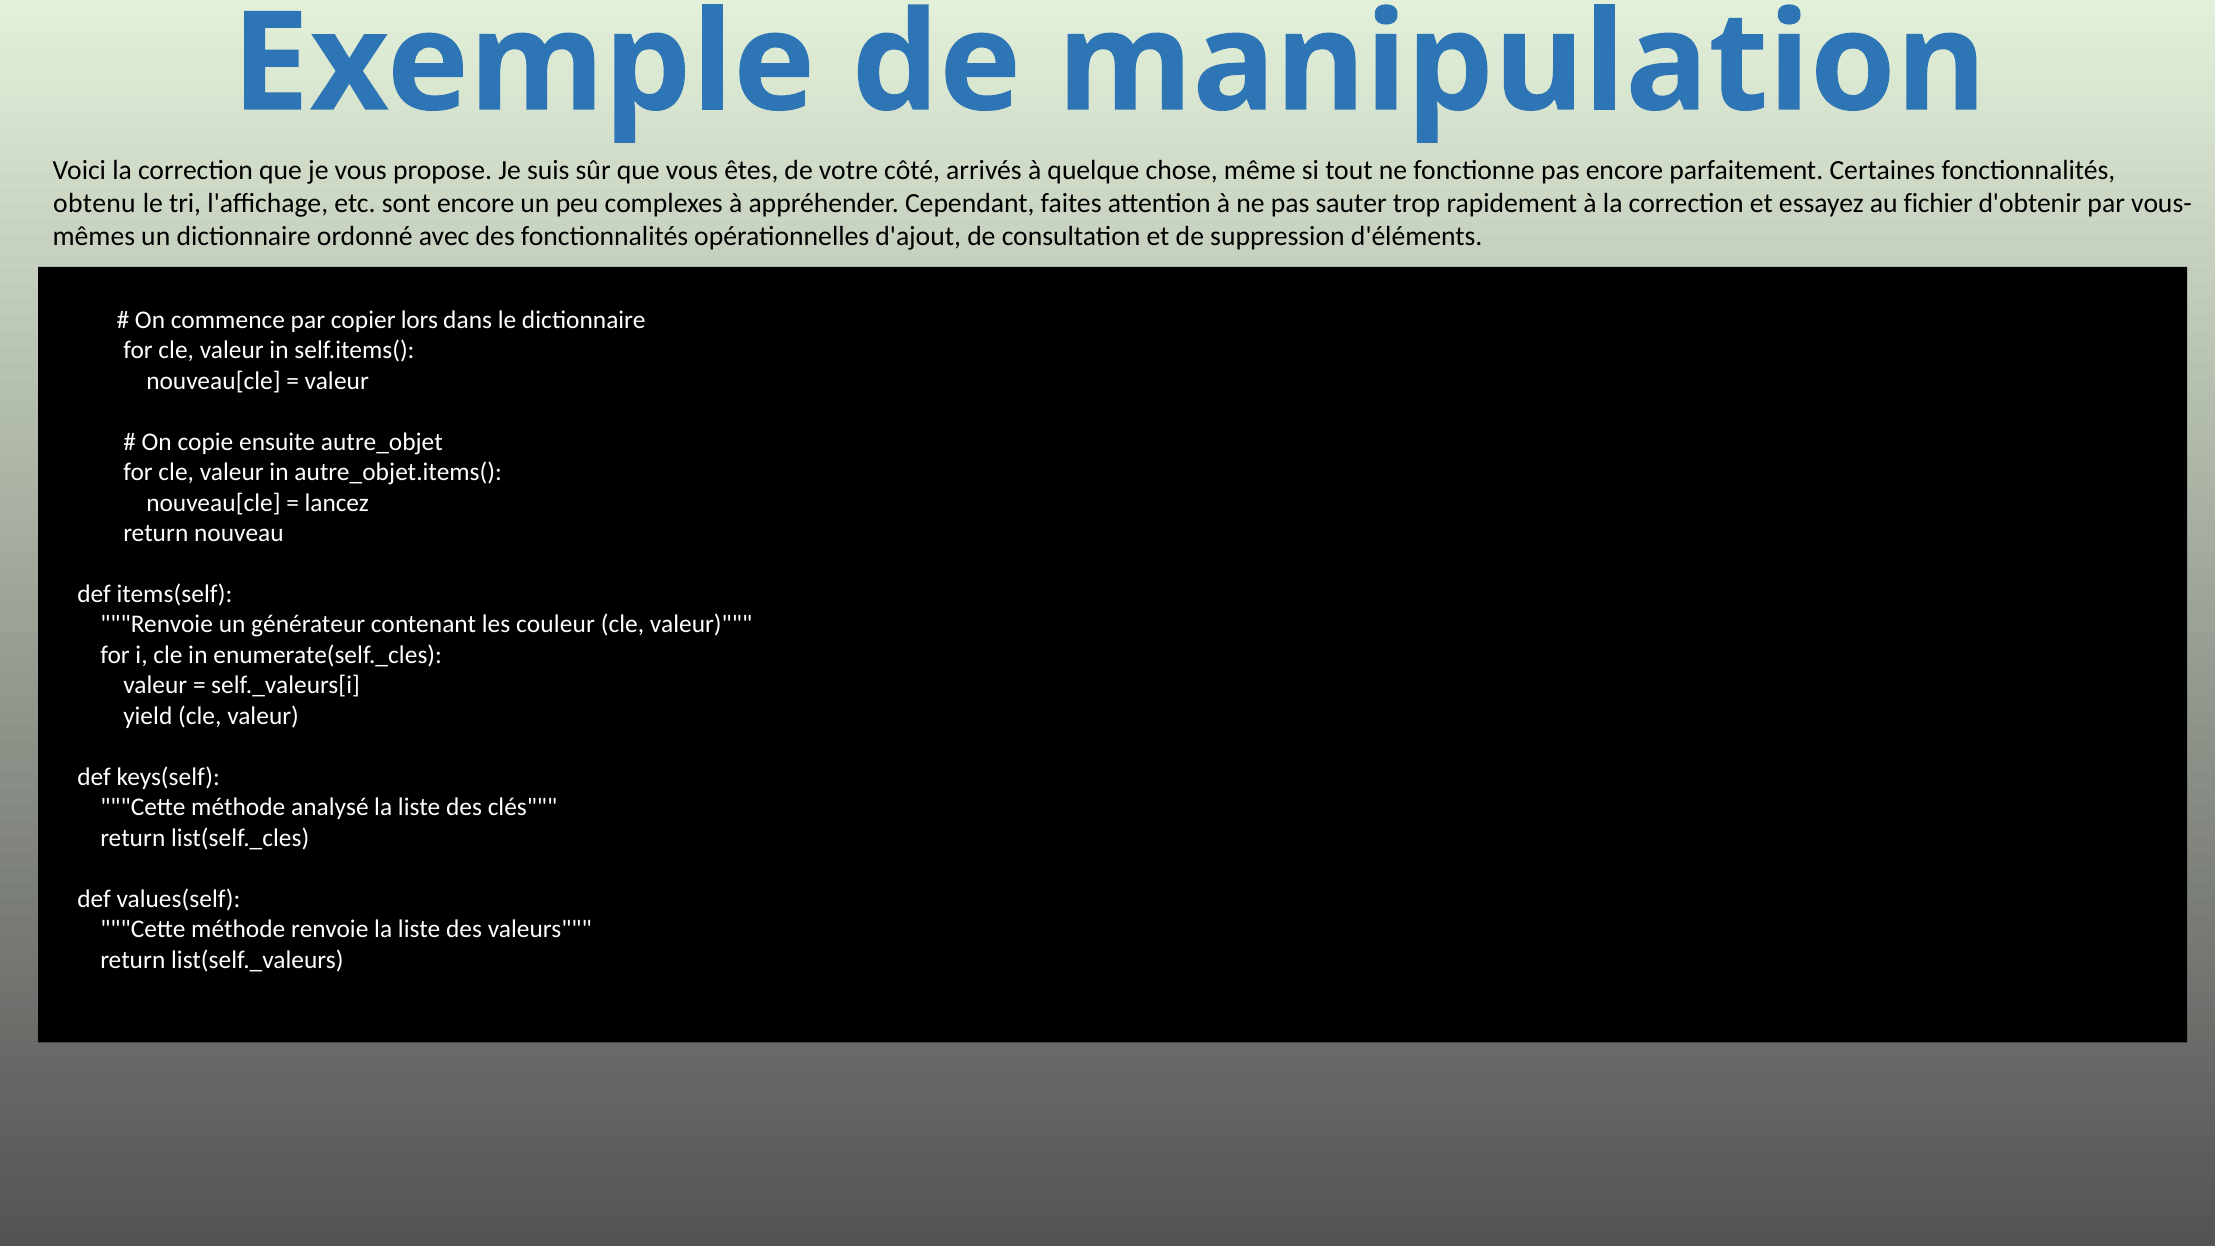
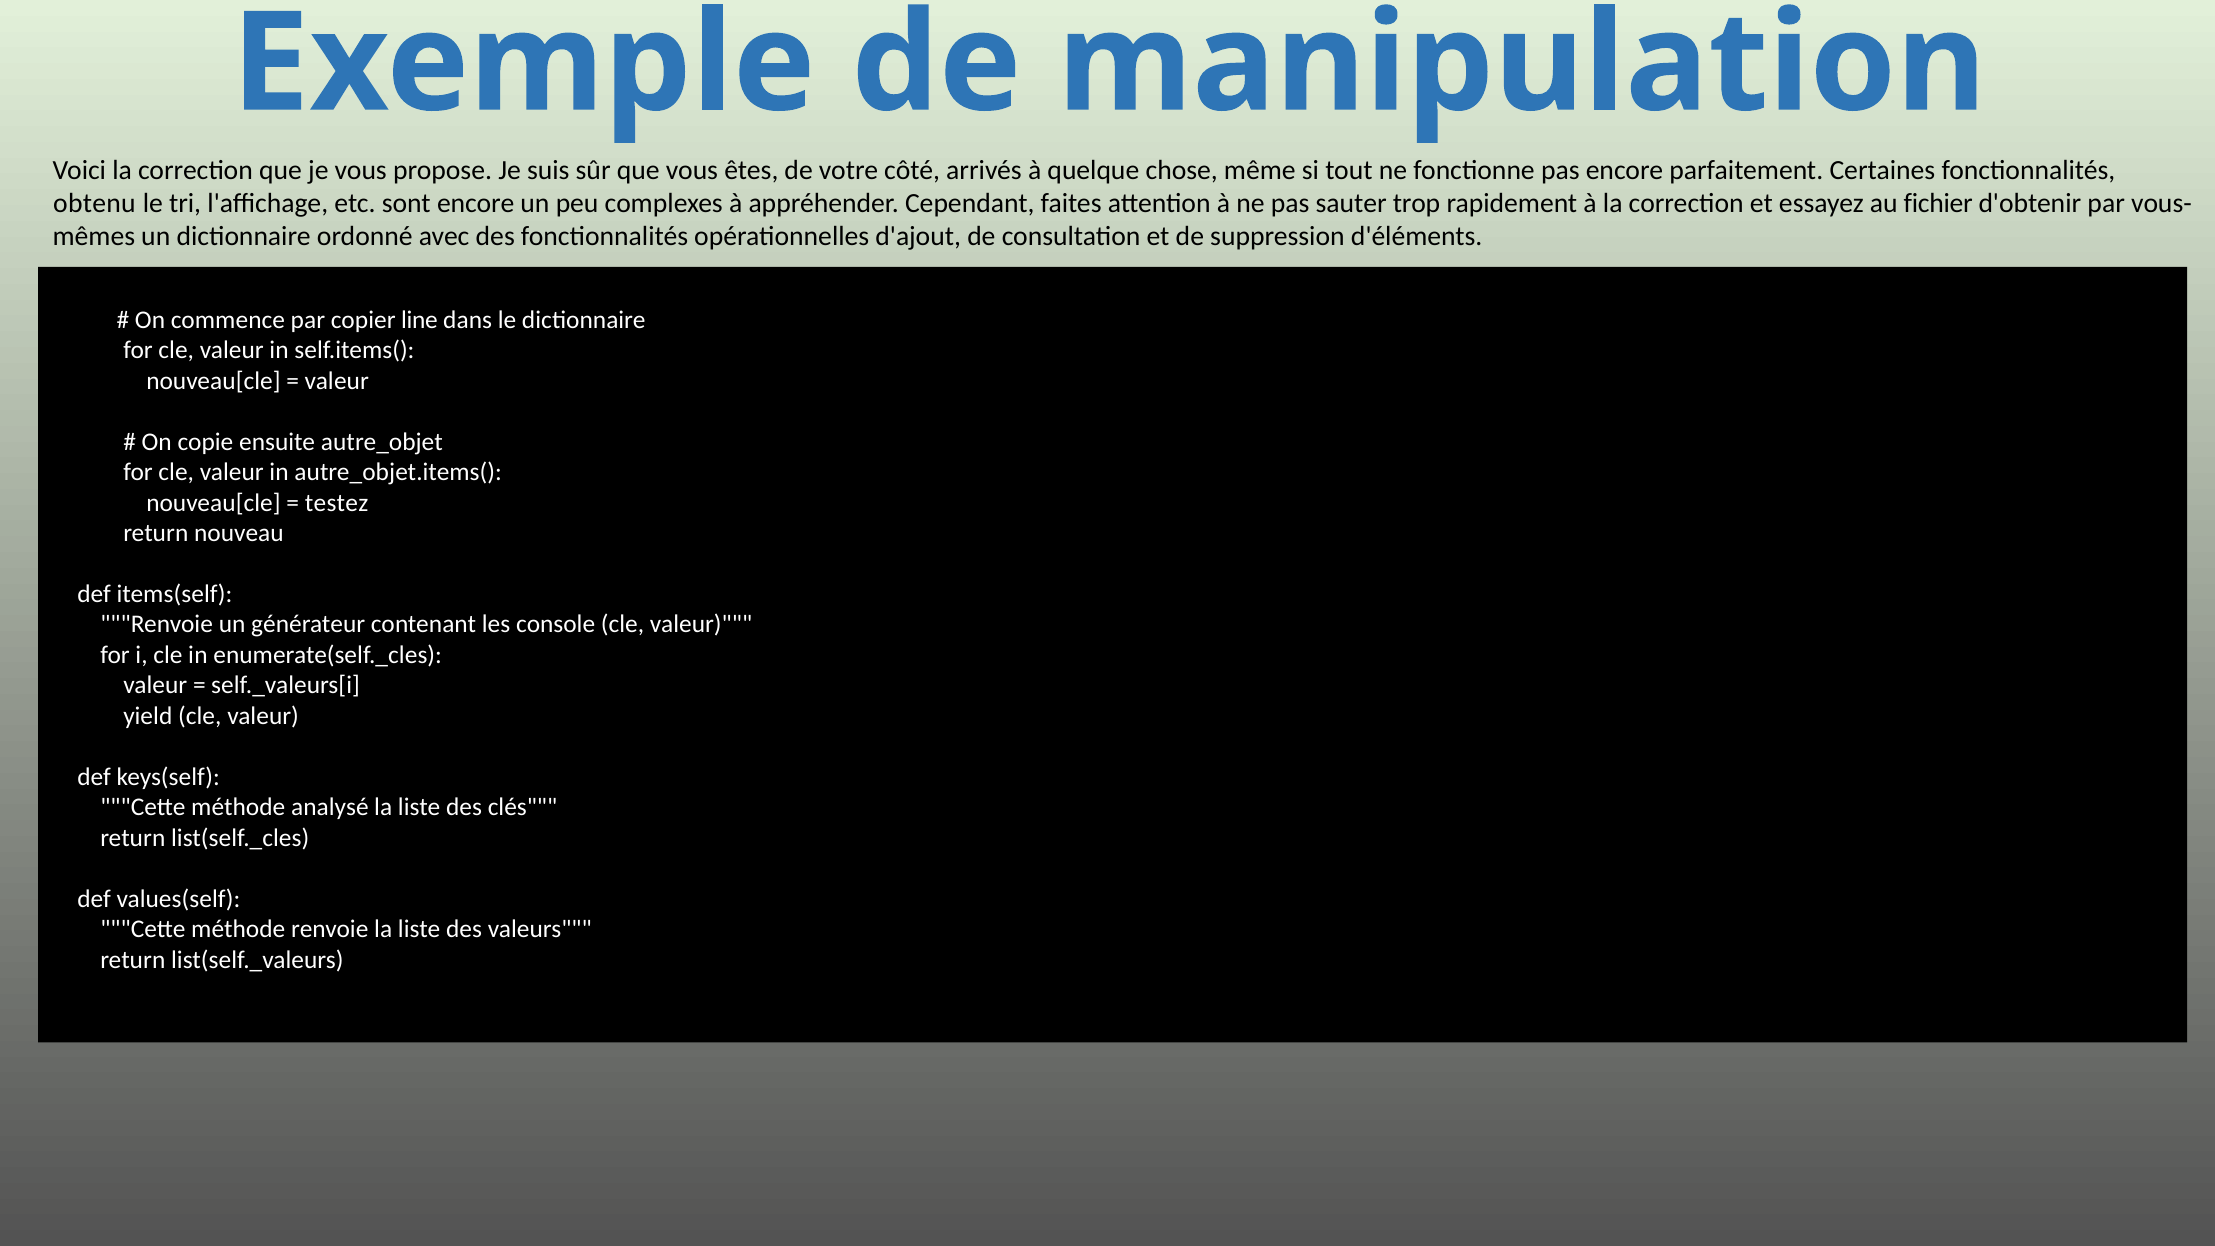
lors: lors -> line
lancez: lancez -> testez
couleur: couleur -> console
